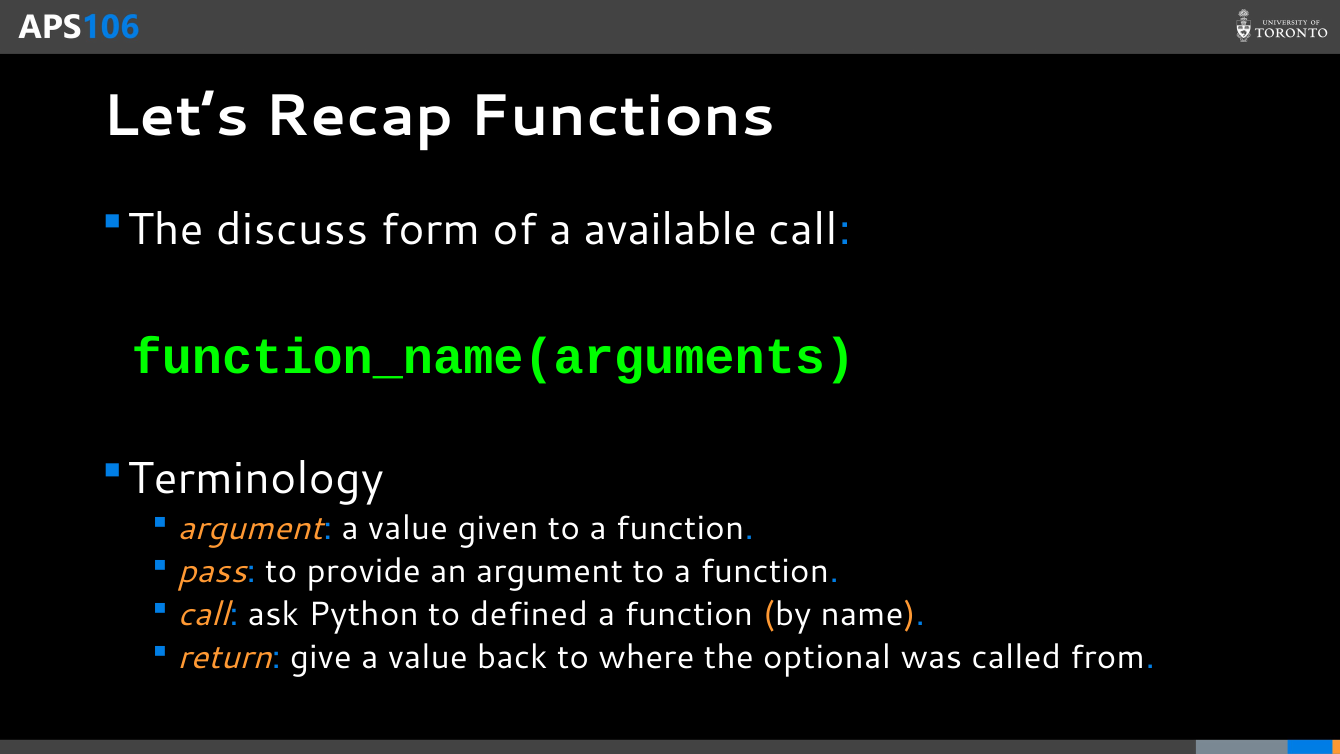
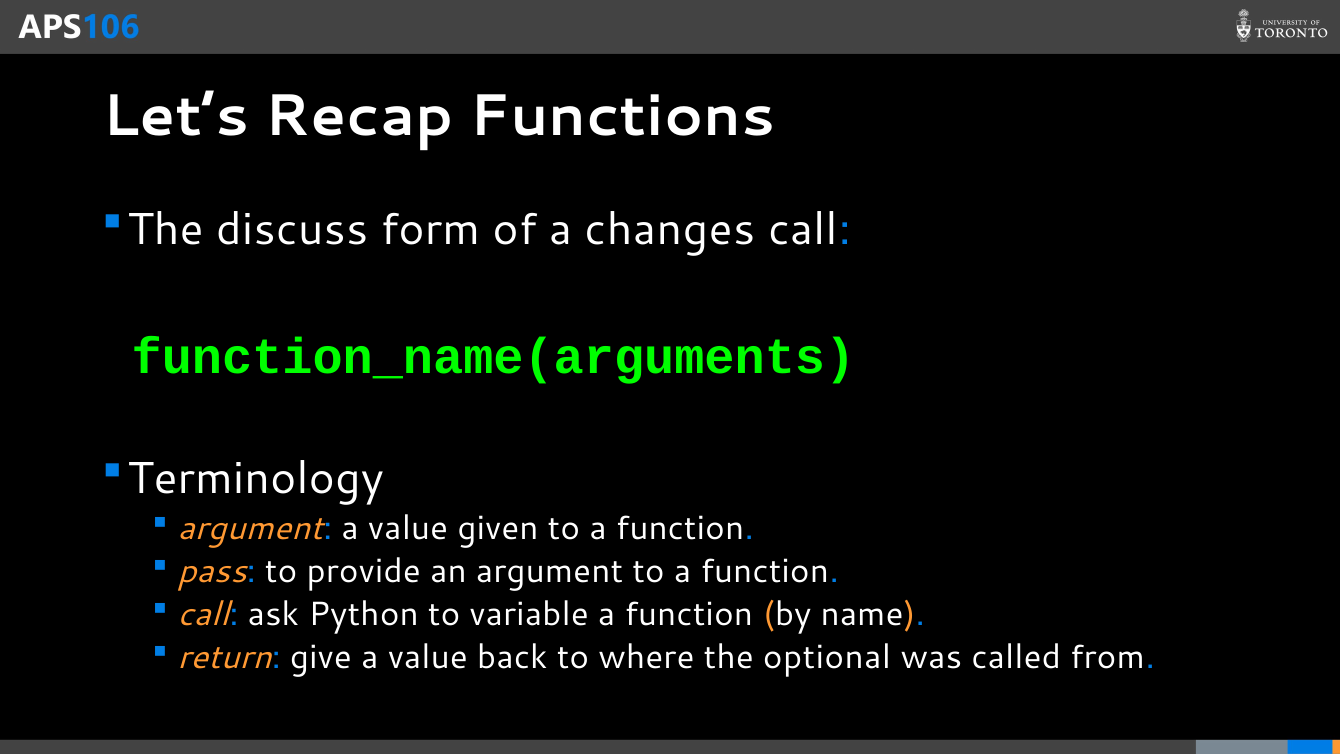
available: available -> changes
defined: defined -> variable
